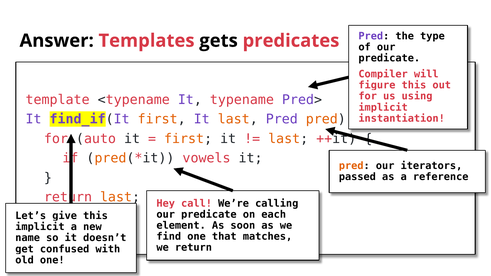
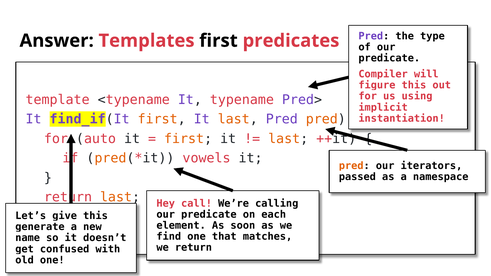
Templates gets: gets -> first
reference: reference -> namespace
implicit at (40, 227): implicit -> generate
